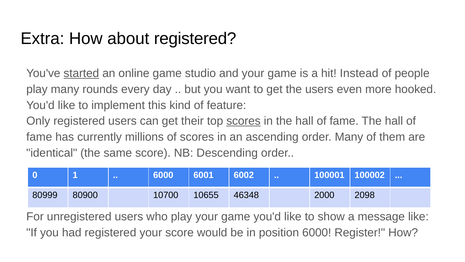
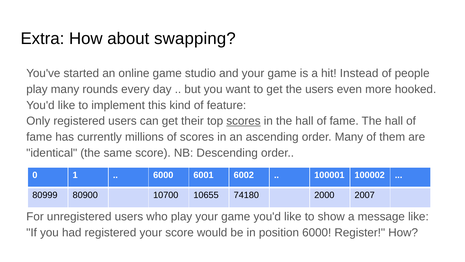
about registered: registered -> swapping
started underline: present -> none
46348: 46348 -> 74180
2098: 2098 -> 2007
